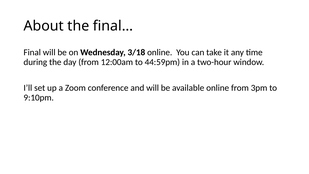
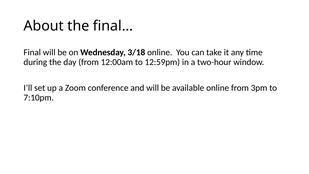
44:59pm: 44:59pm -> 12:59pm
9:10pm: 9:10pm -> 7:10pm
